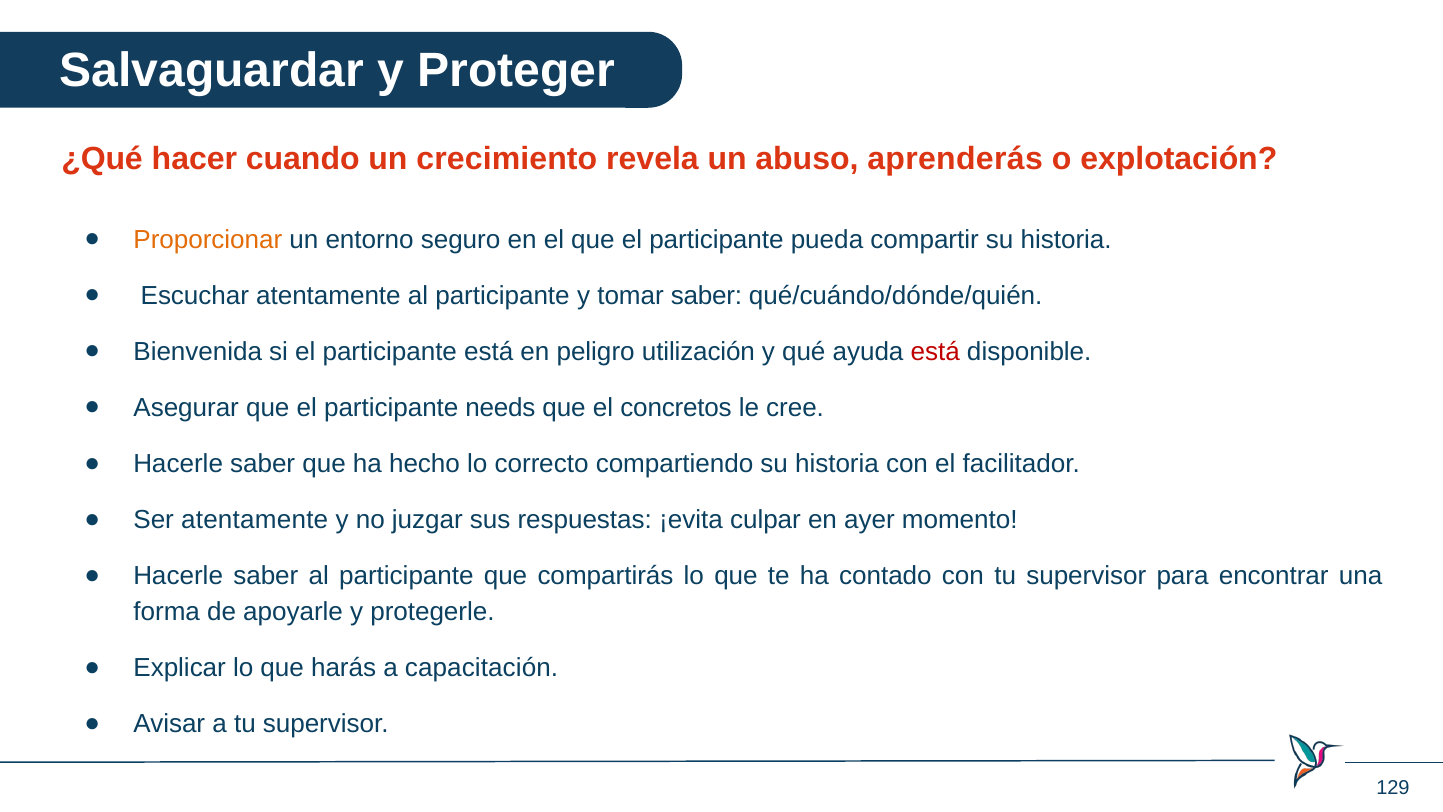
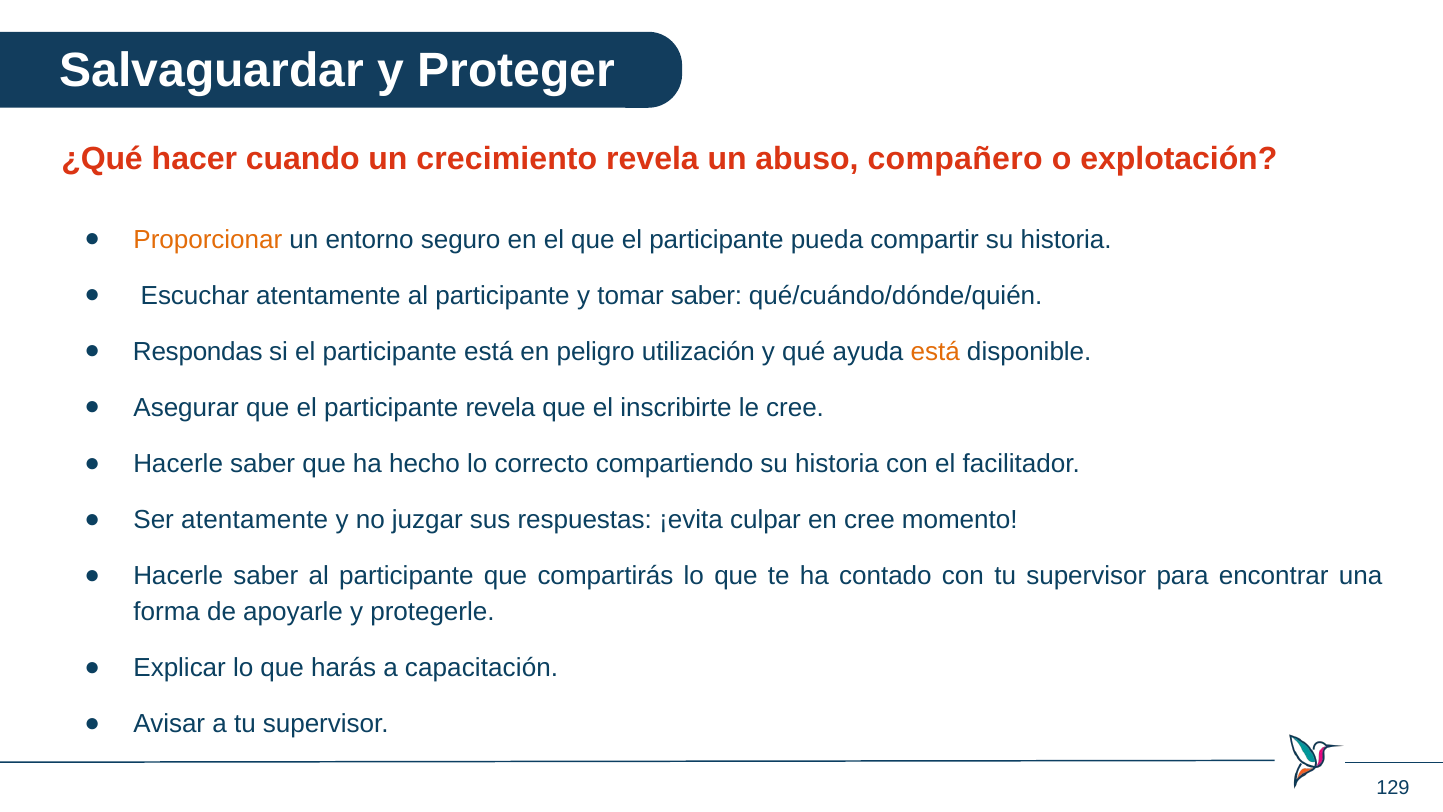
aprenderás: aprenderás -> compañero
Bienvenida: Bienvenida -> Respondas
está at (935, 352) colour: red -> orange
participante needs: needs -> revela
concretos: concretos -> inscribirte
en ayer: ayer -> cree
